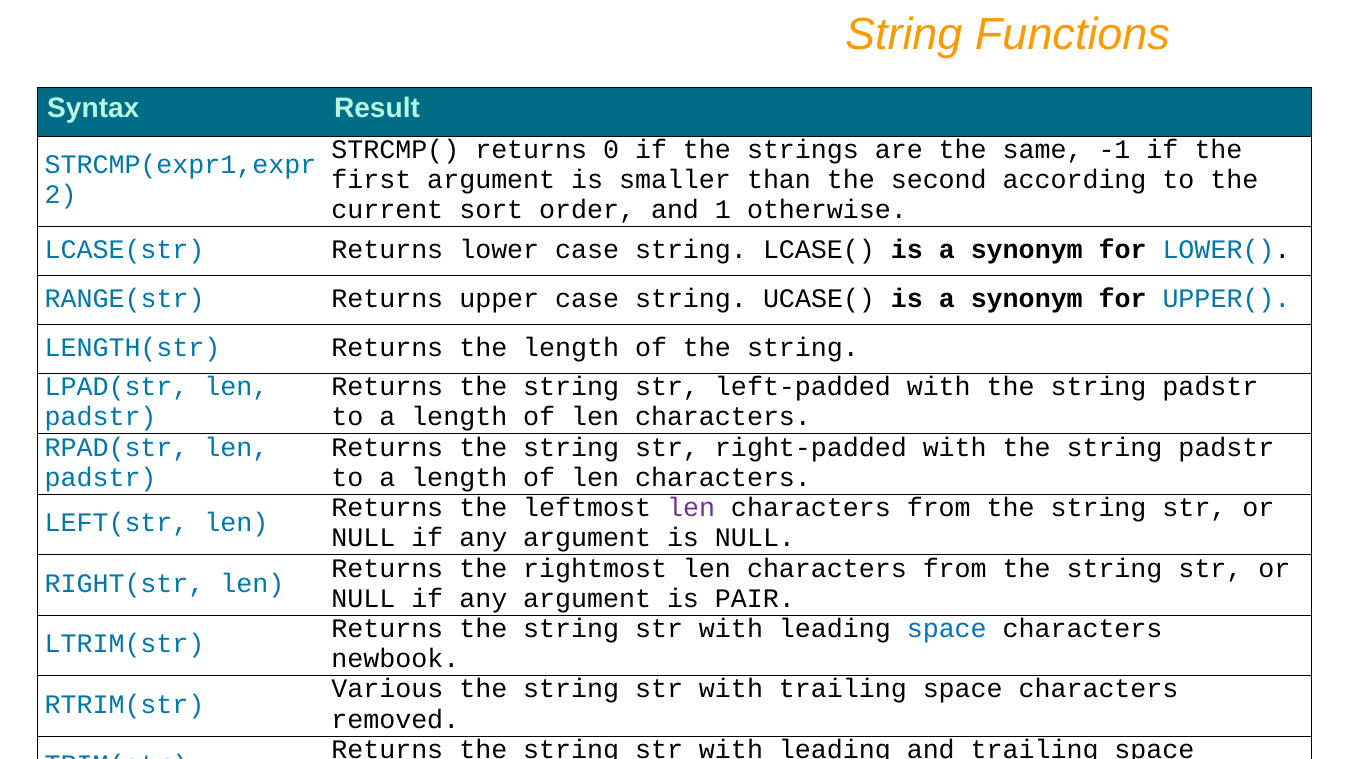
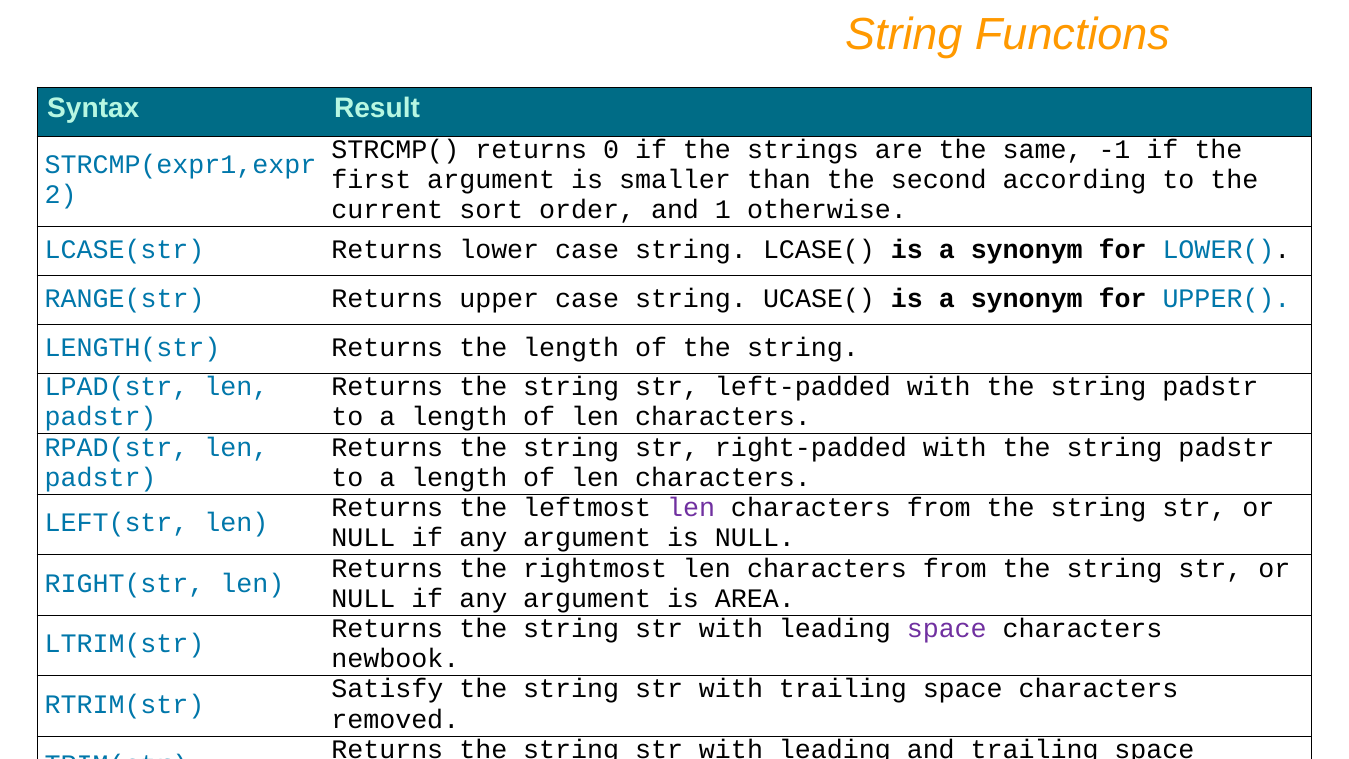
PAIR: PAIR -> AREA
space at (947, 629) colour: blue -> purple
Various: Various -> Satisfy
